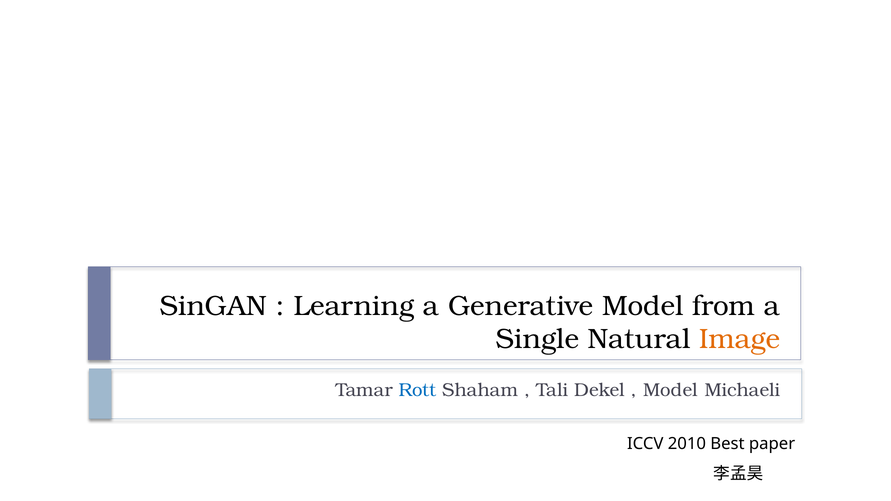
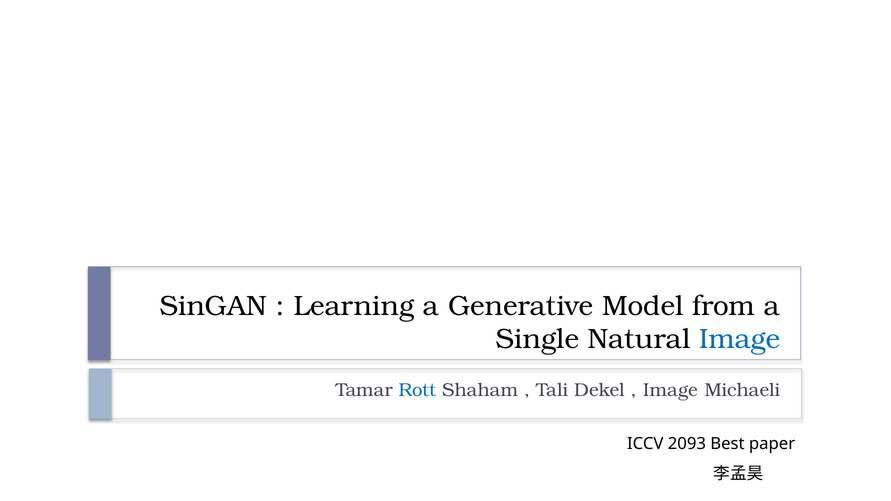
Image at (740, 339) colour: orange -> blue
Model at (671, 390): Model -> Image
2010: 2010 -> 2093
